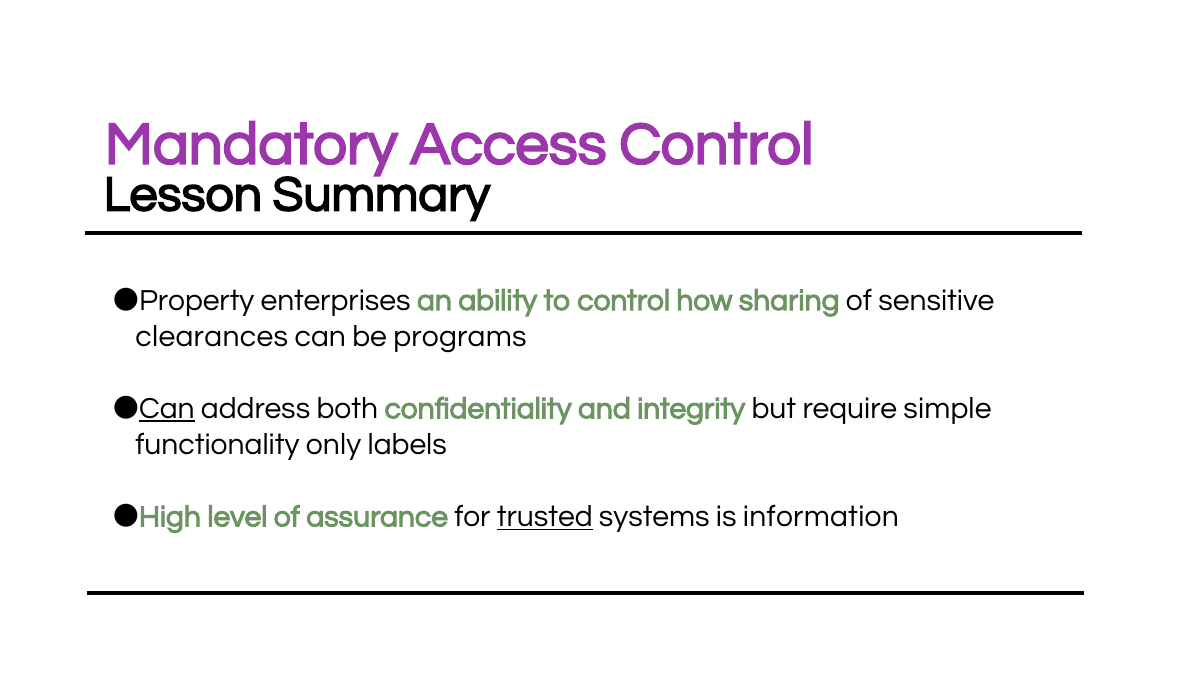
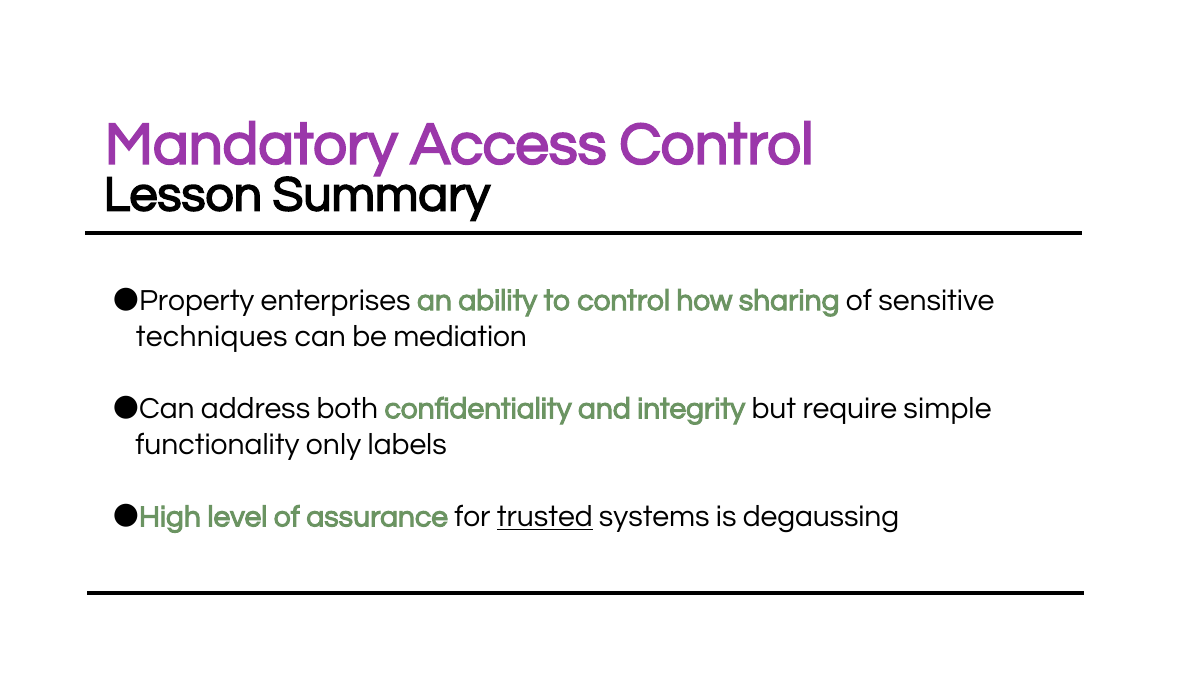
clearances: clearances -> techniques
programs: programs -> mediation
Can at (167, 408) underline: present -> none
information: information -> degaussing
